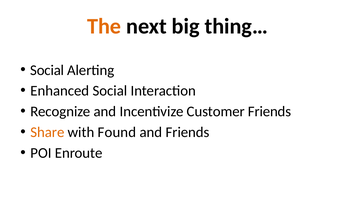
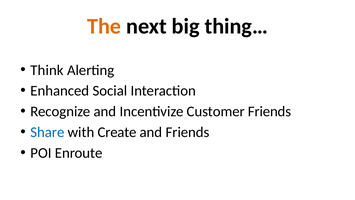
Social at (47, 70): Social -> Think
Share colour: orange -> blue
Found: Found -> Create
